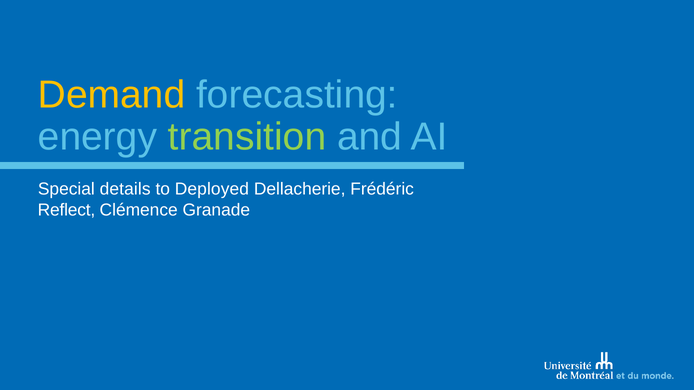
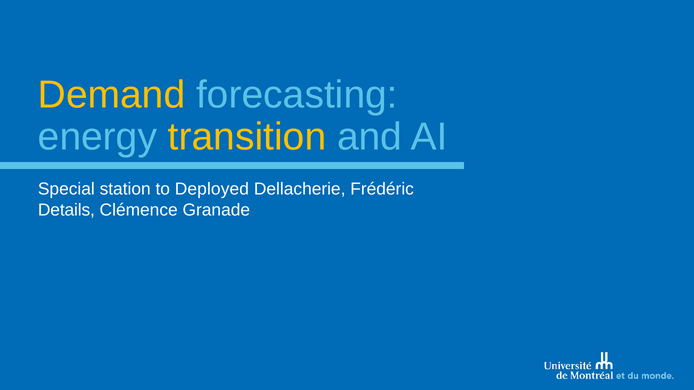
transition colour: light green -> yellow
details: details -> station
Reflect: Reflect -> Details
